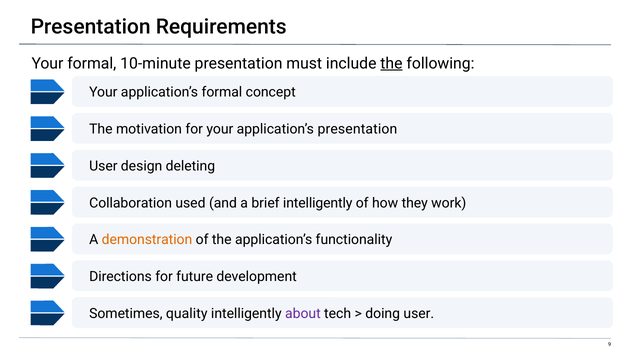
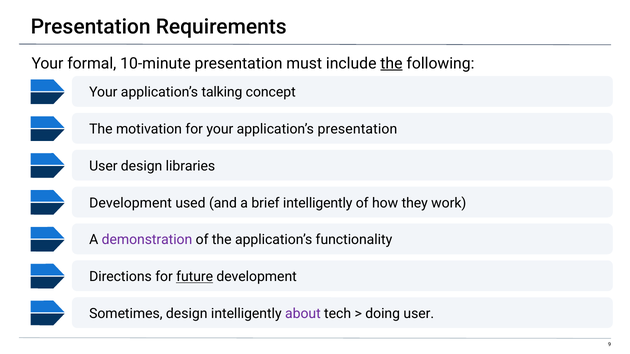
application’s formal: formal -> talking
deleting: deleting -> libraries
Collaboration at (131, 203): Collaboration -> Development
demonstration colour: orange -> purple
future underline: none -> present
Sometimes quality: quality -> design
